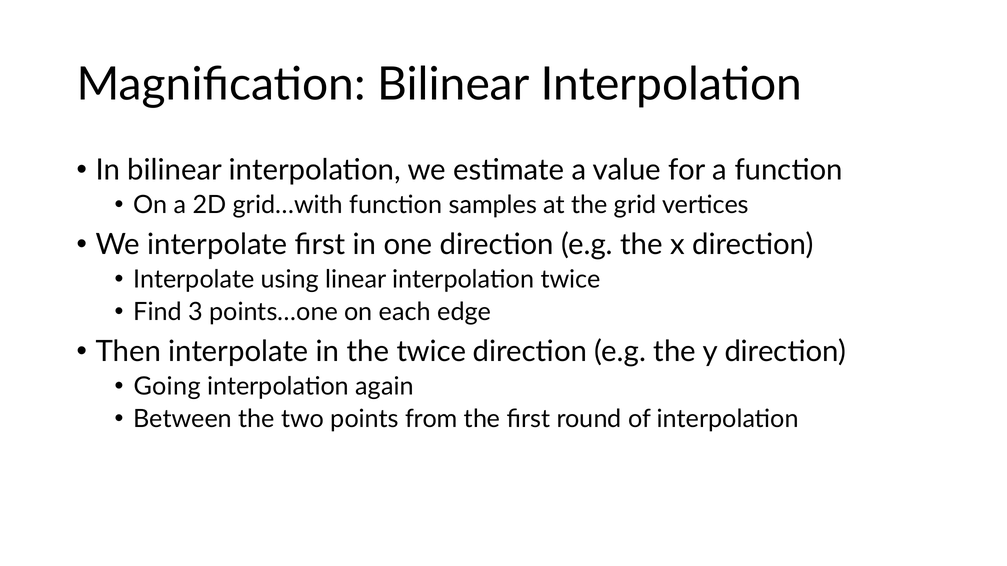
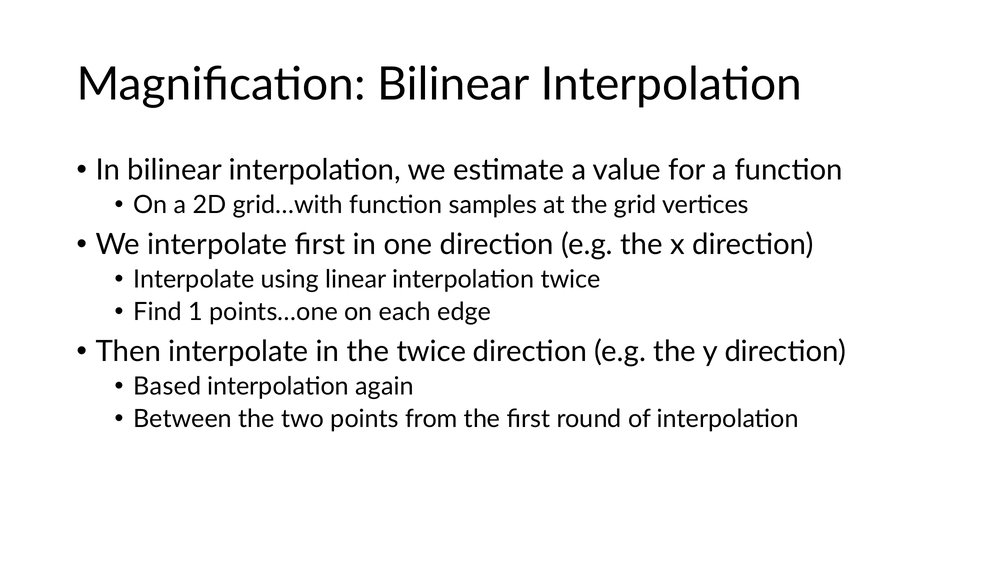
3: 3 -> 1
Going: Going -> Based
